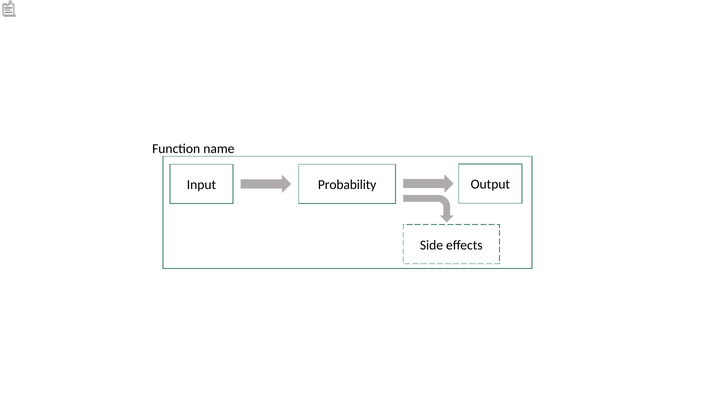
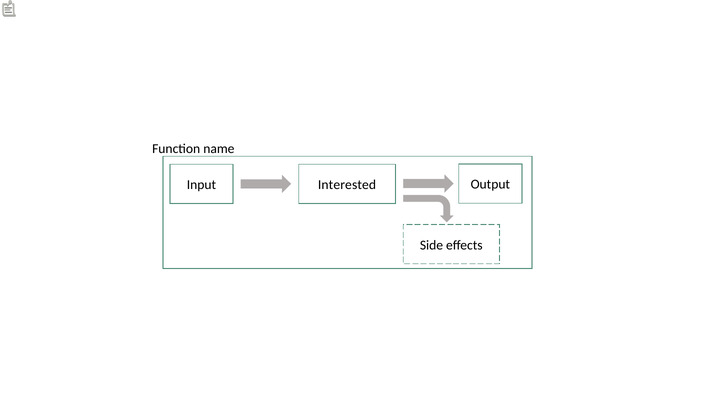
Probability: Probability -> Interested
